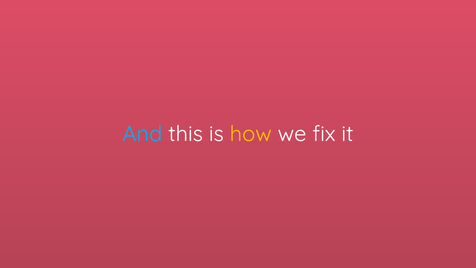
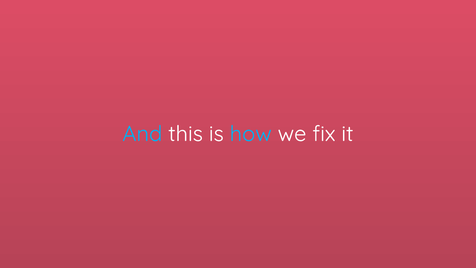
how colour: yellow -> light blue
